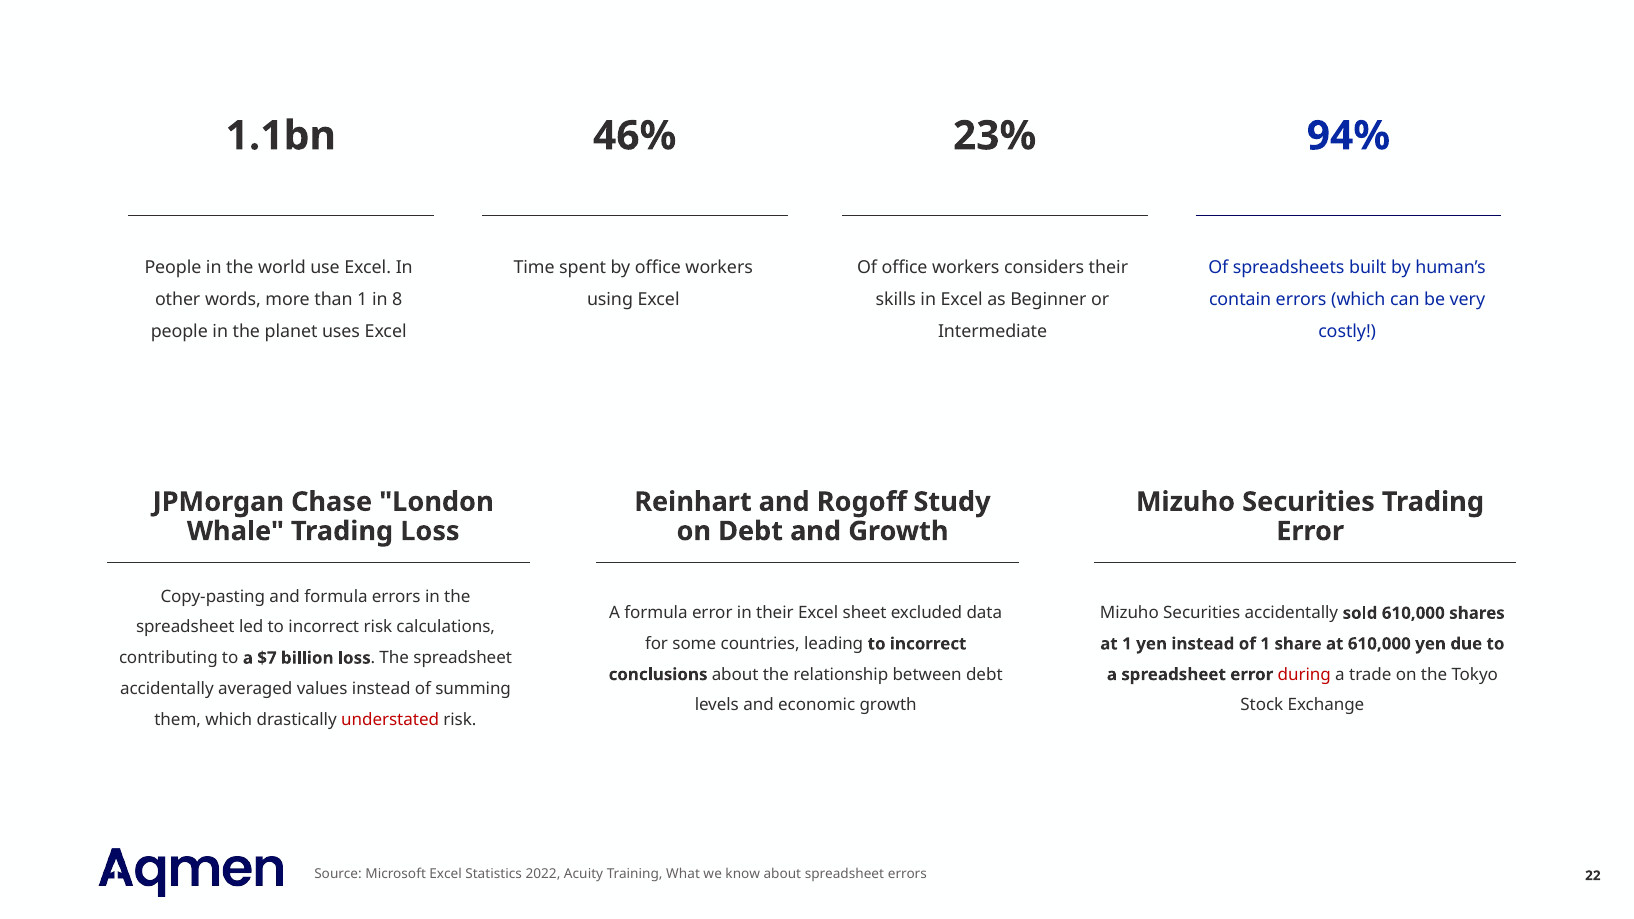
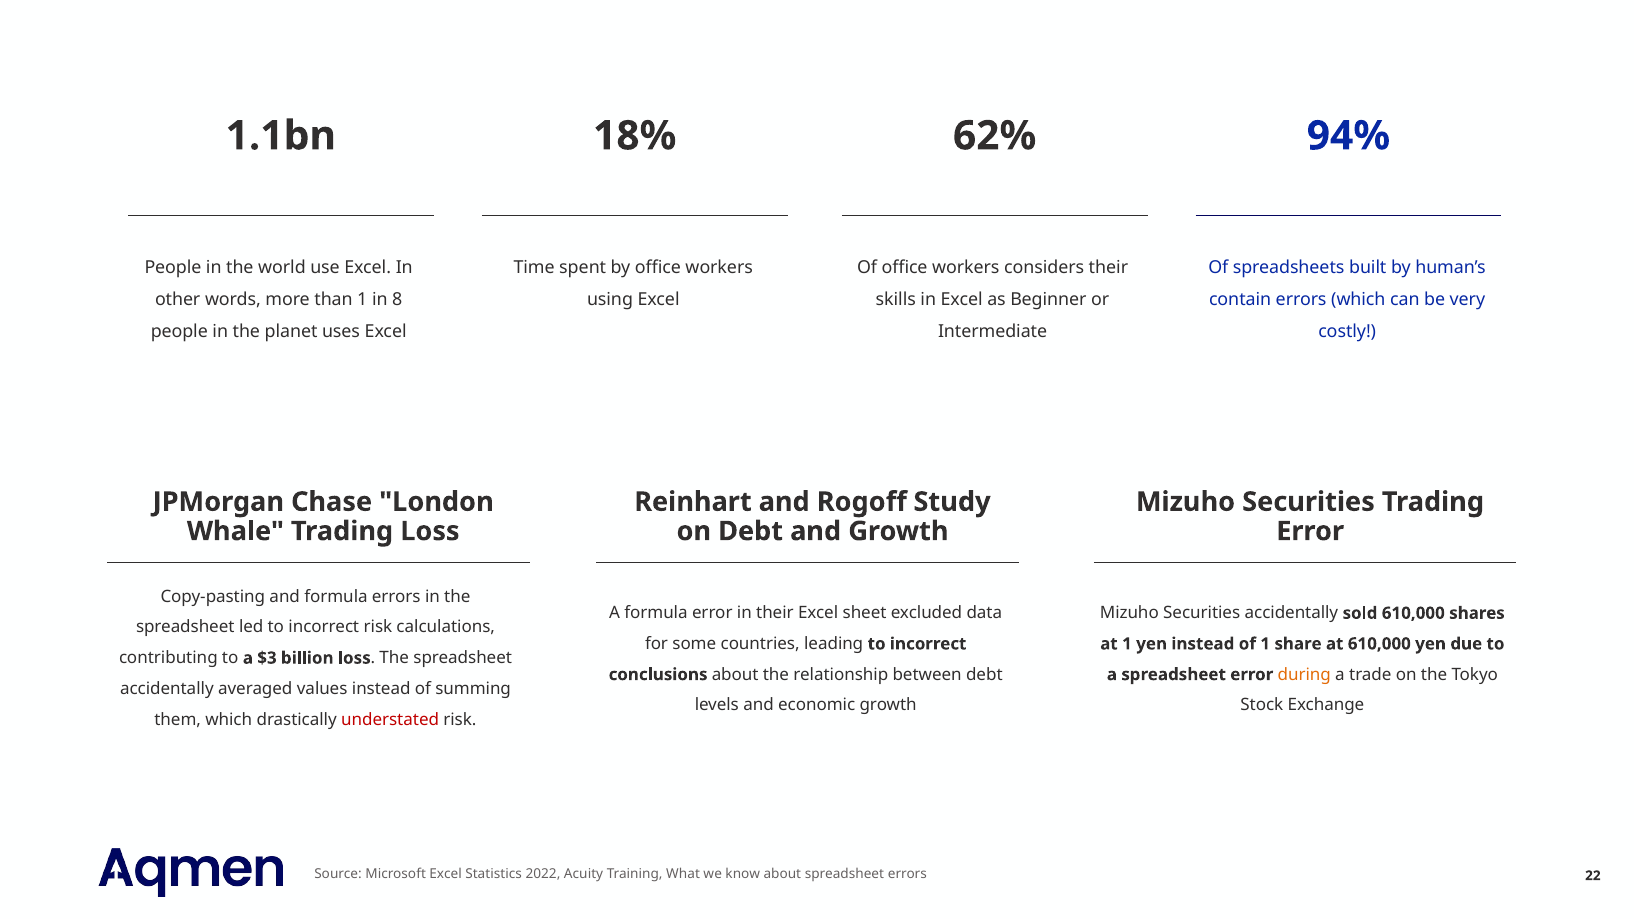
46%: 46% -> 18%
23%: 23% -> 62%
$7: $7 -> $3
during colour: red -> orange
